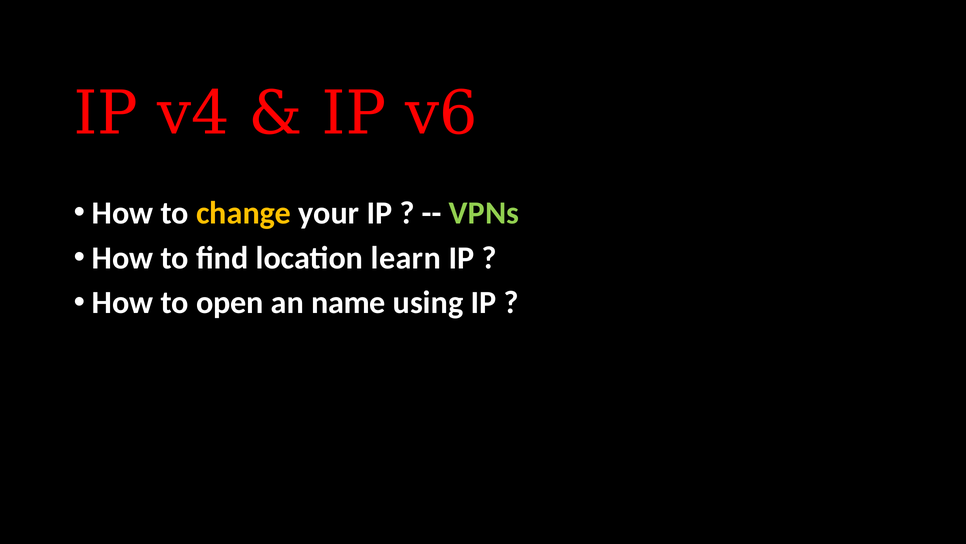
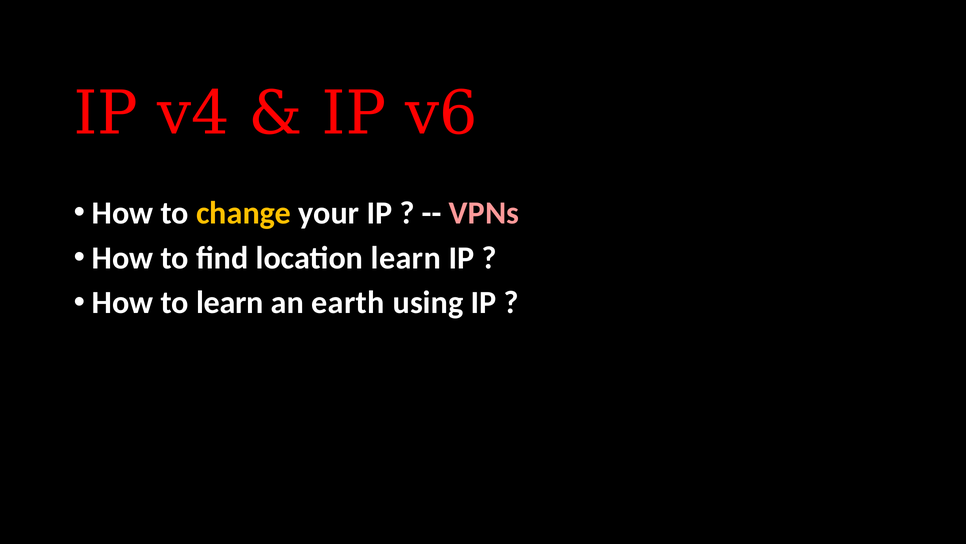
VPNs colour: light green -> pink
to open: open -> learn
name: name -> earth
